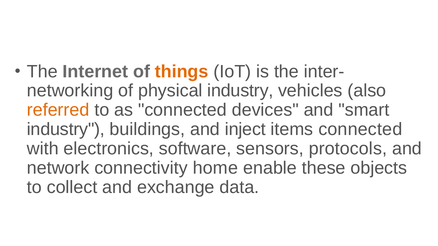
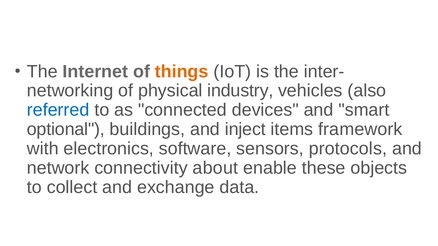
referred colour: orange -> blue
industry at (66, 130): industry -> optional
items connected: connected -> framework
home: home -> about
